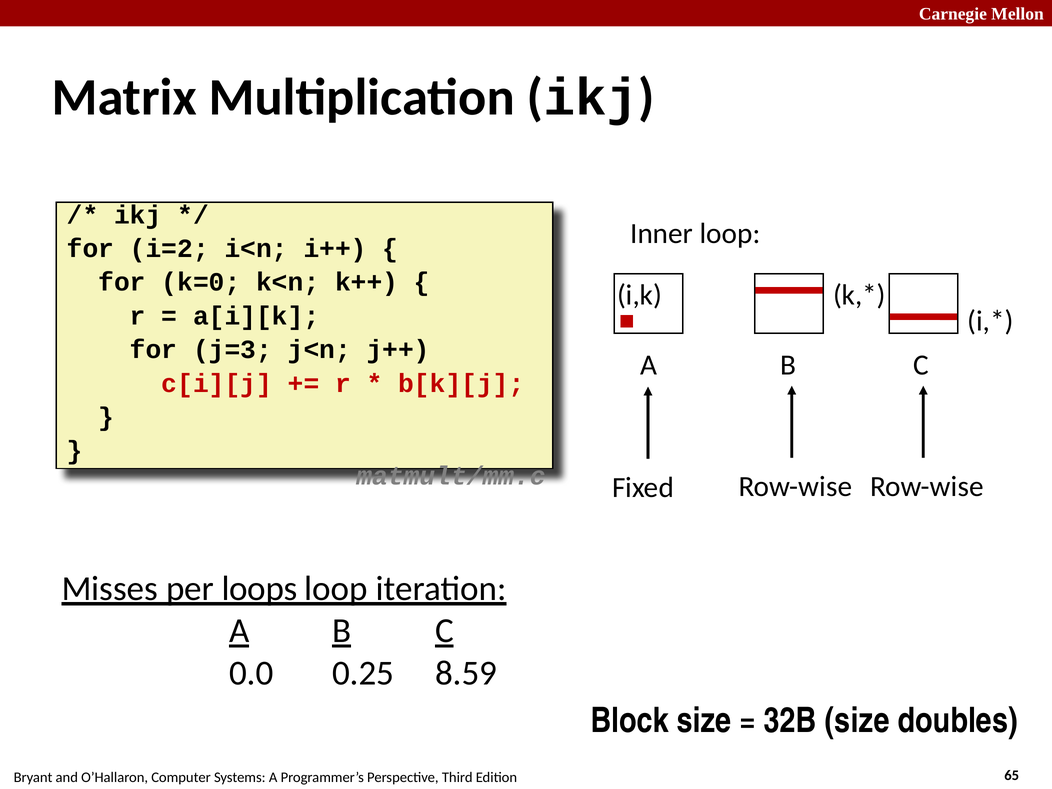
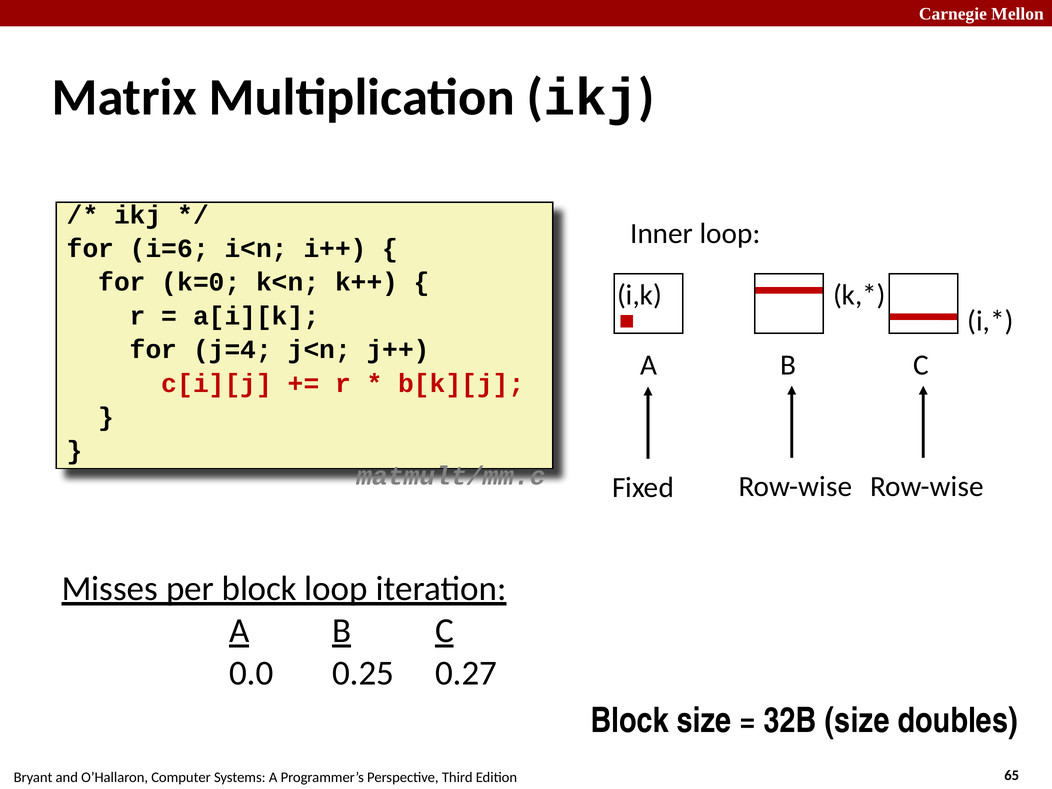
i=2: i=2 -> i=6
j=3: j=3 -> j=4
per loops: loops -> block
8.59: 8.59 -> 0.27
